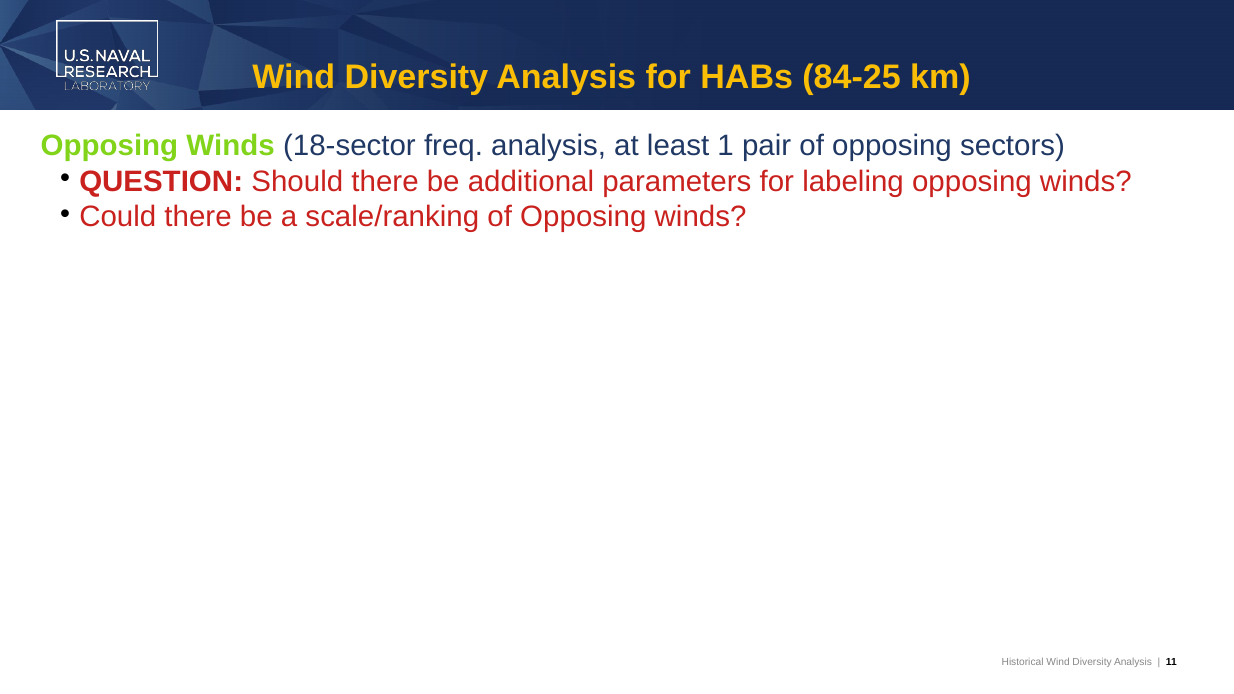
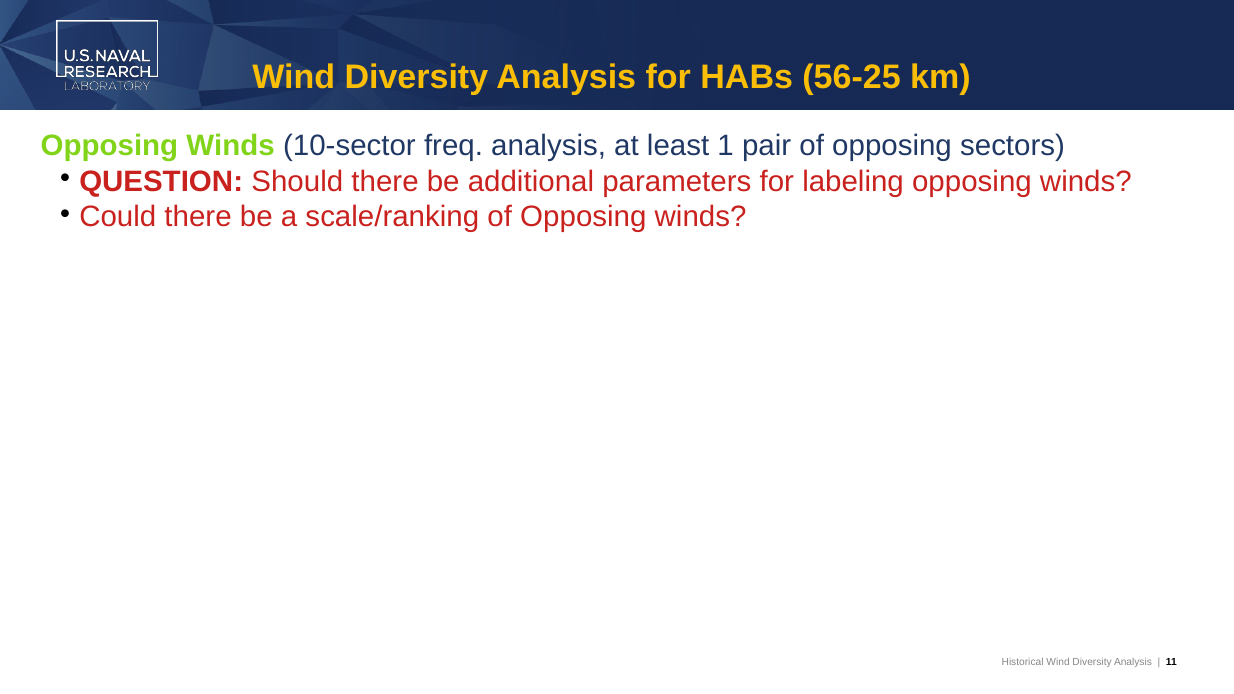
84-25: 84-25 -> 56-25
18-sector: 18-sector -> 10-sector
